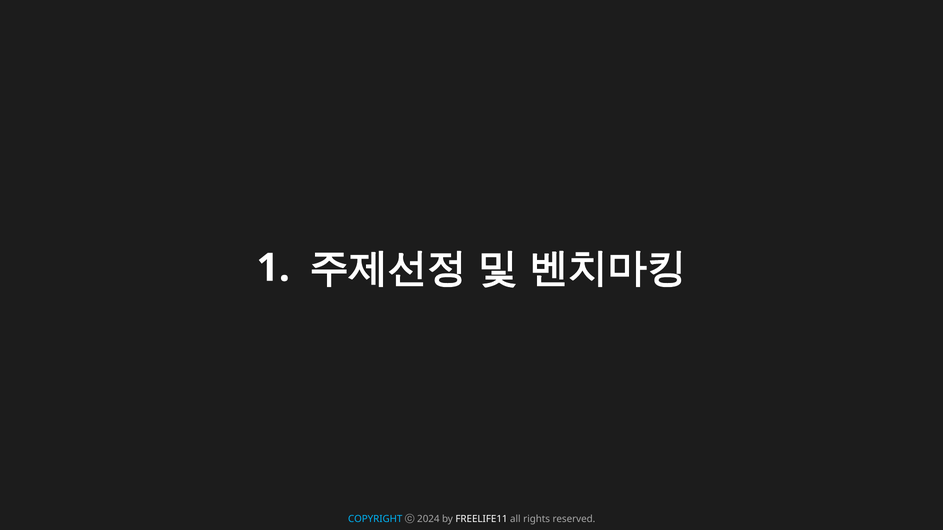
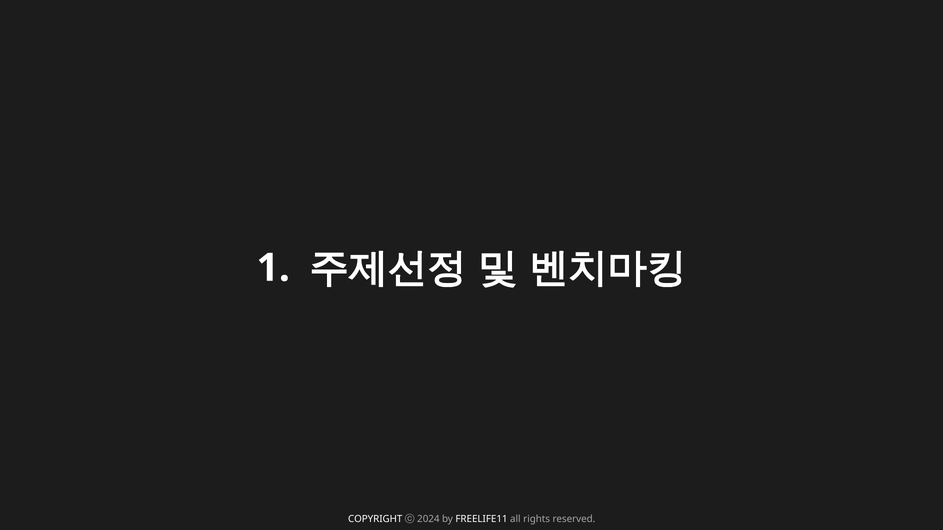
COPYRIGHT colour: light blue -> white
